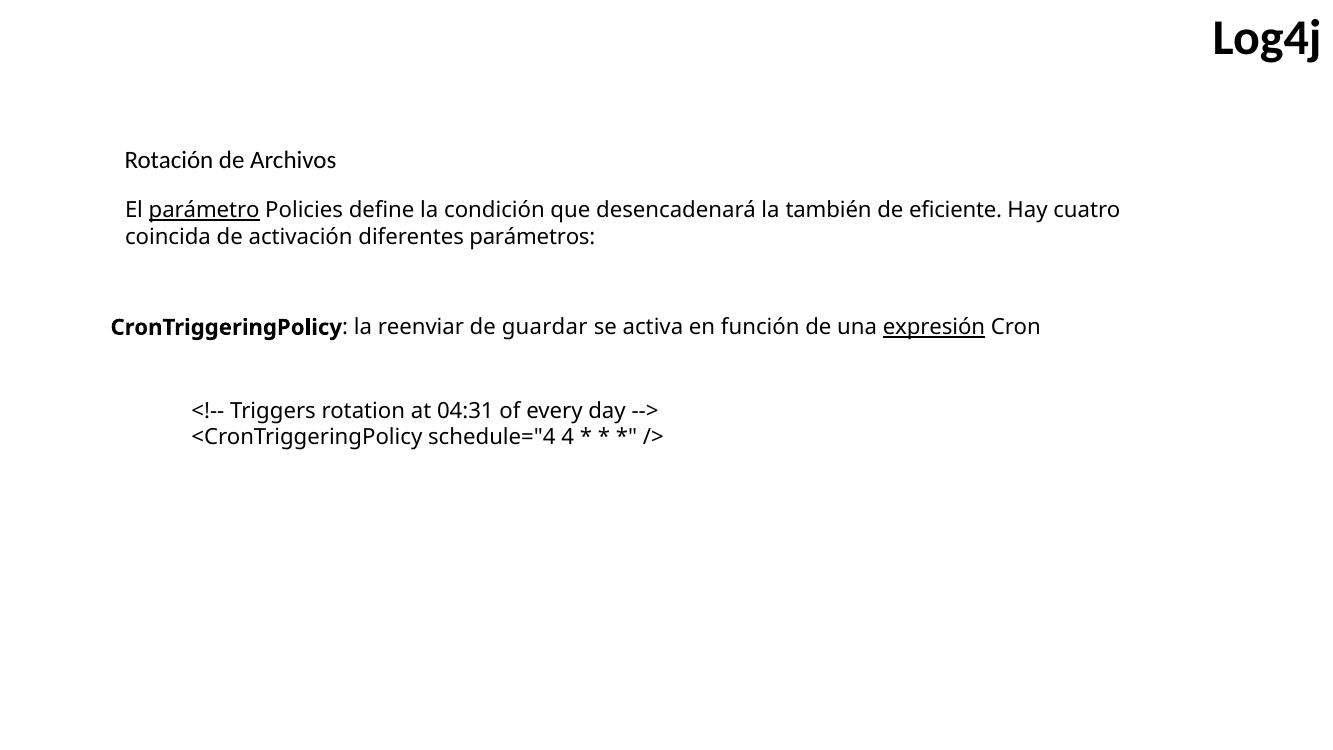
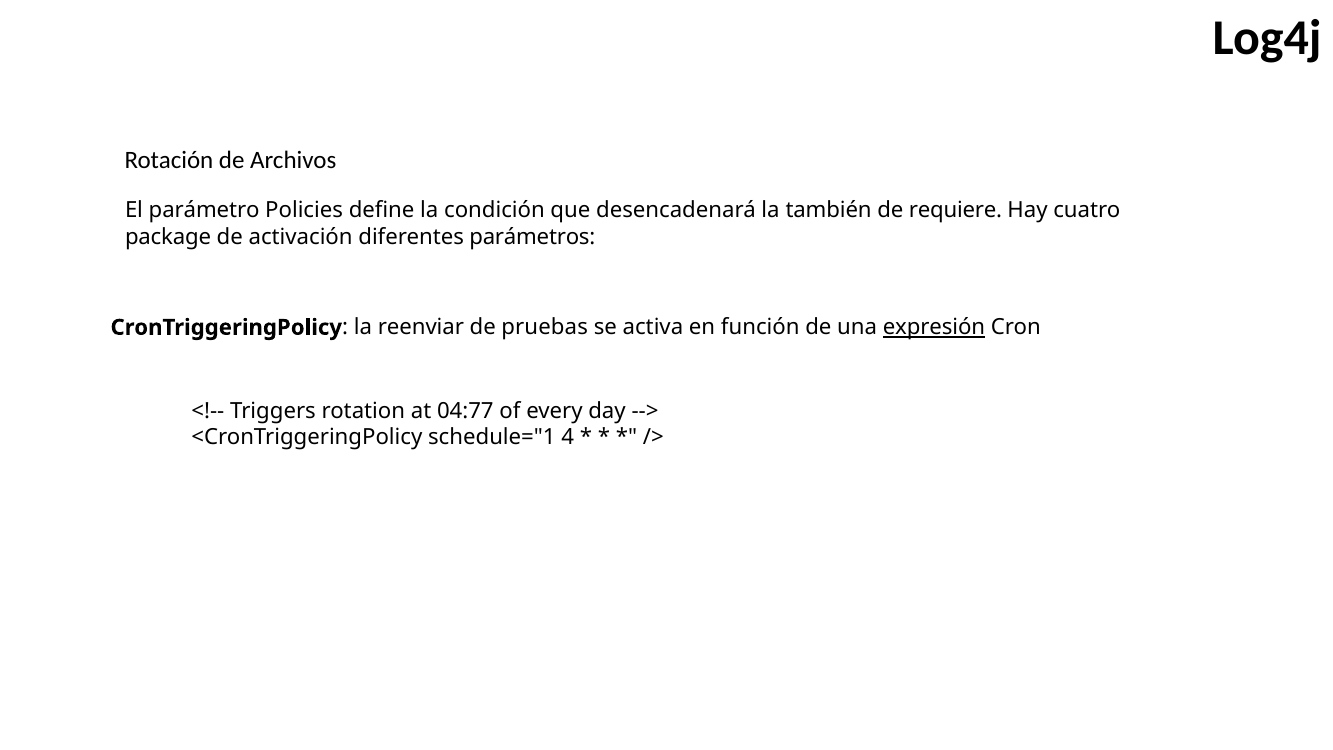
parámetro underline: present -> none
eficiente: eficiente -> requiere
coincida: coincida -> package
guardar: guardar -> pruebas
04:31: 04:31 -> 04:77
schedule="4: schedule="4 -> schedule="1
